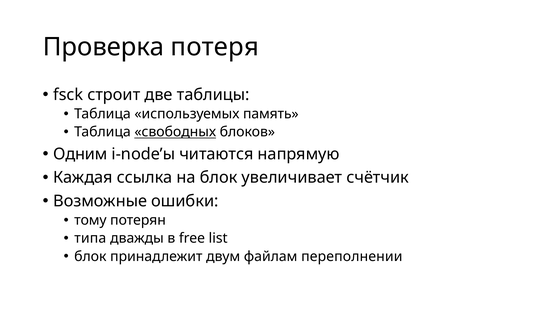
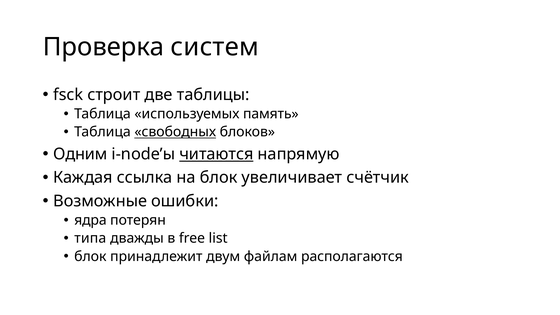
потеря: потеря -> систем
читаются underline: none -> present
тому: тому -> ядра
переполнении: переполнении -> располагаются
